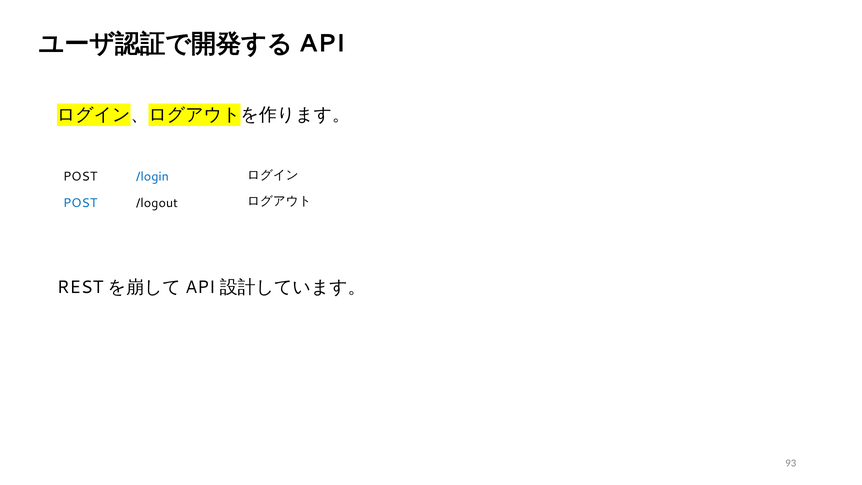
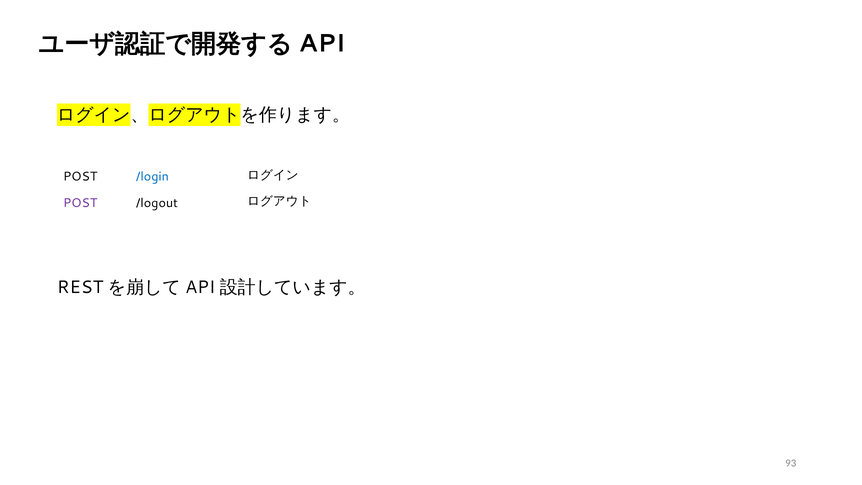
POST at (80, 203) colour: blue -> purple
